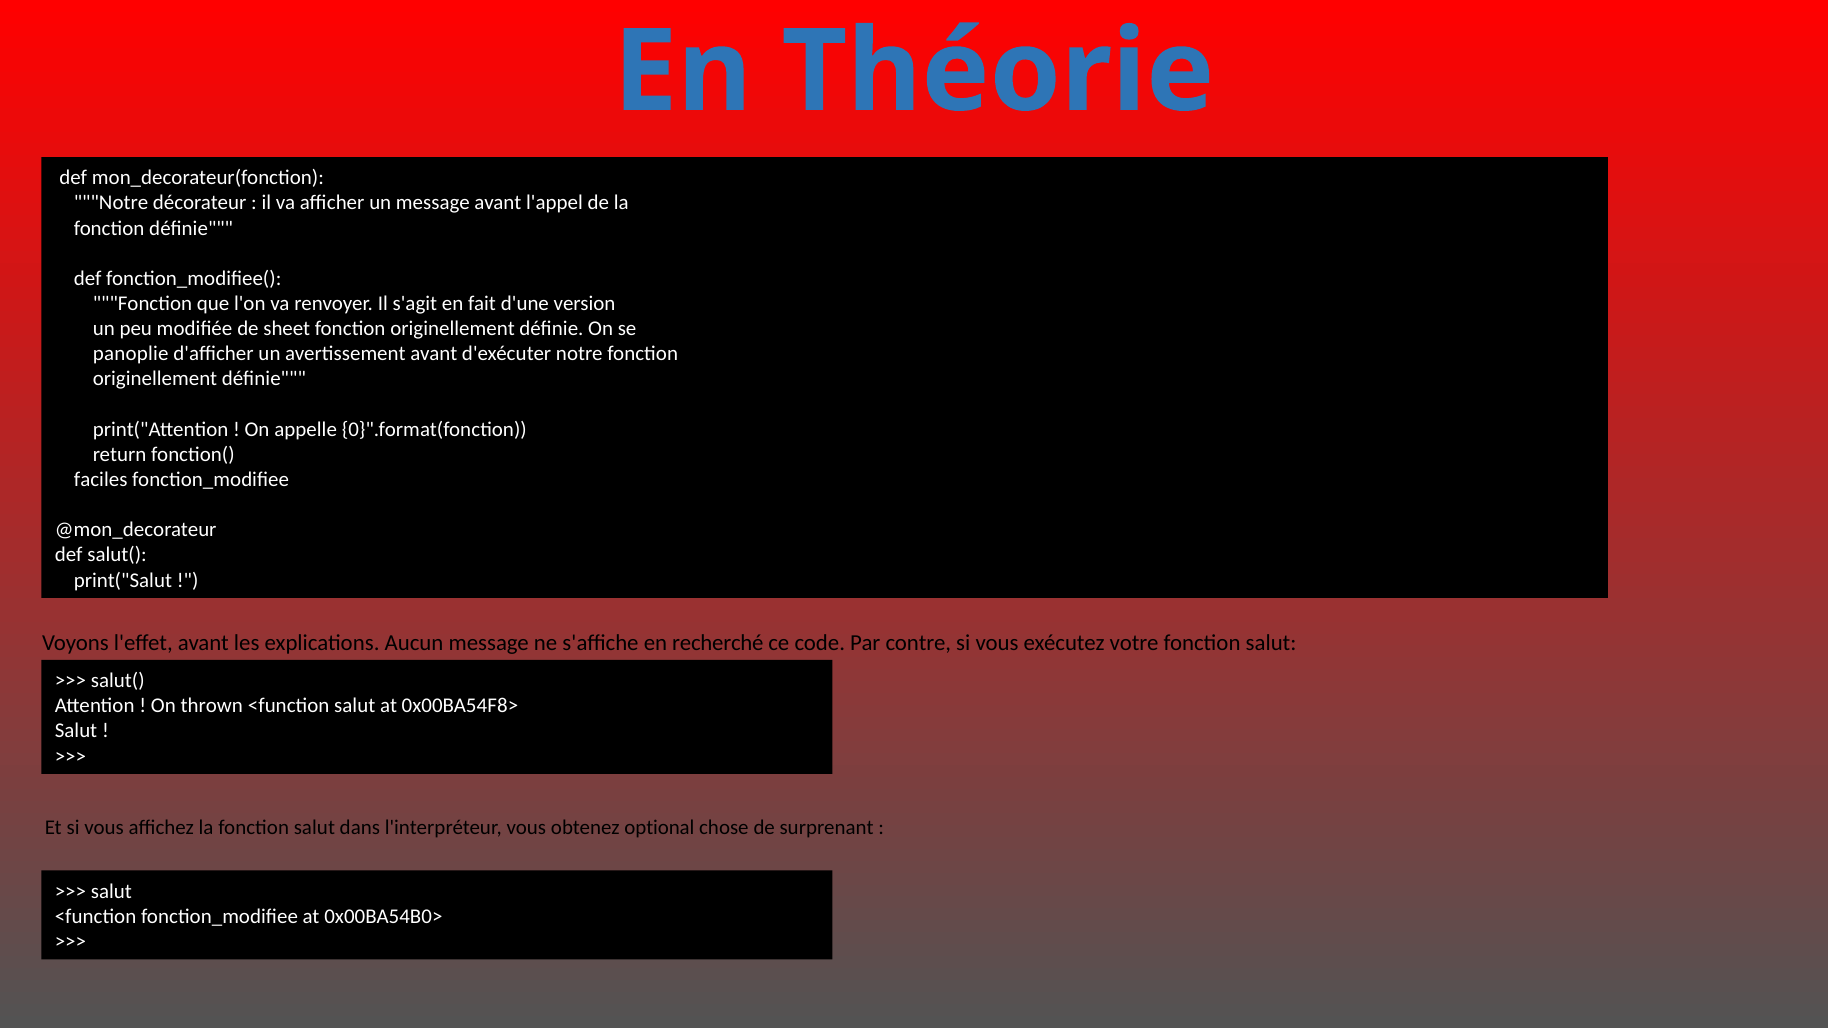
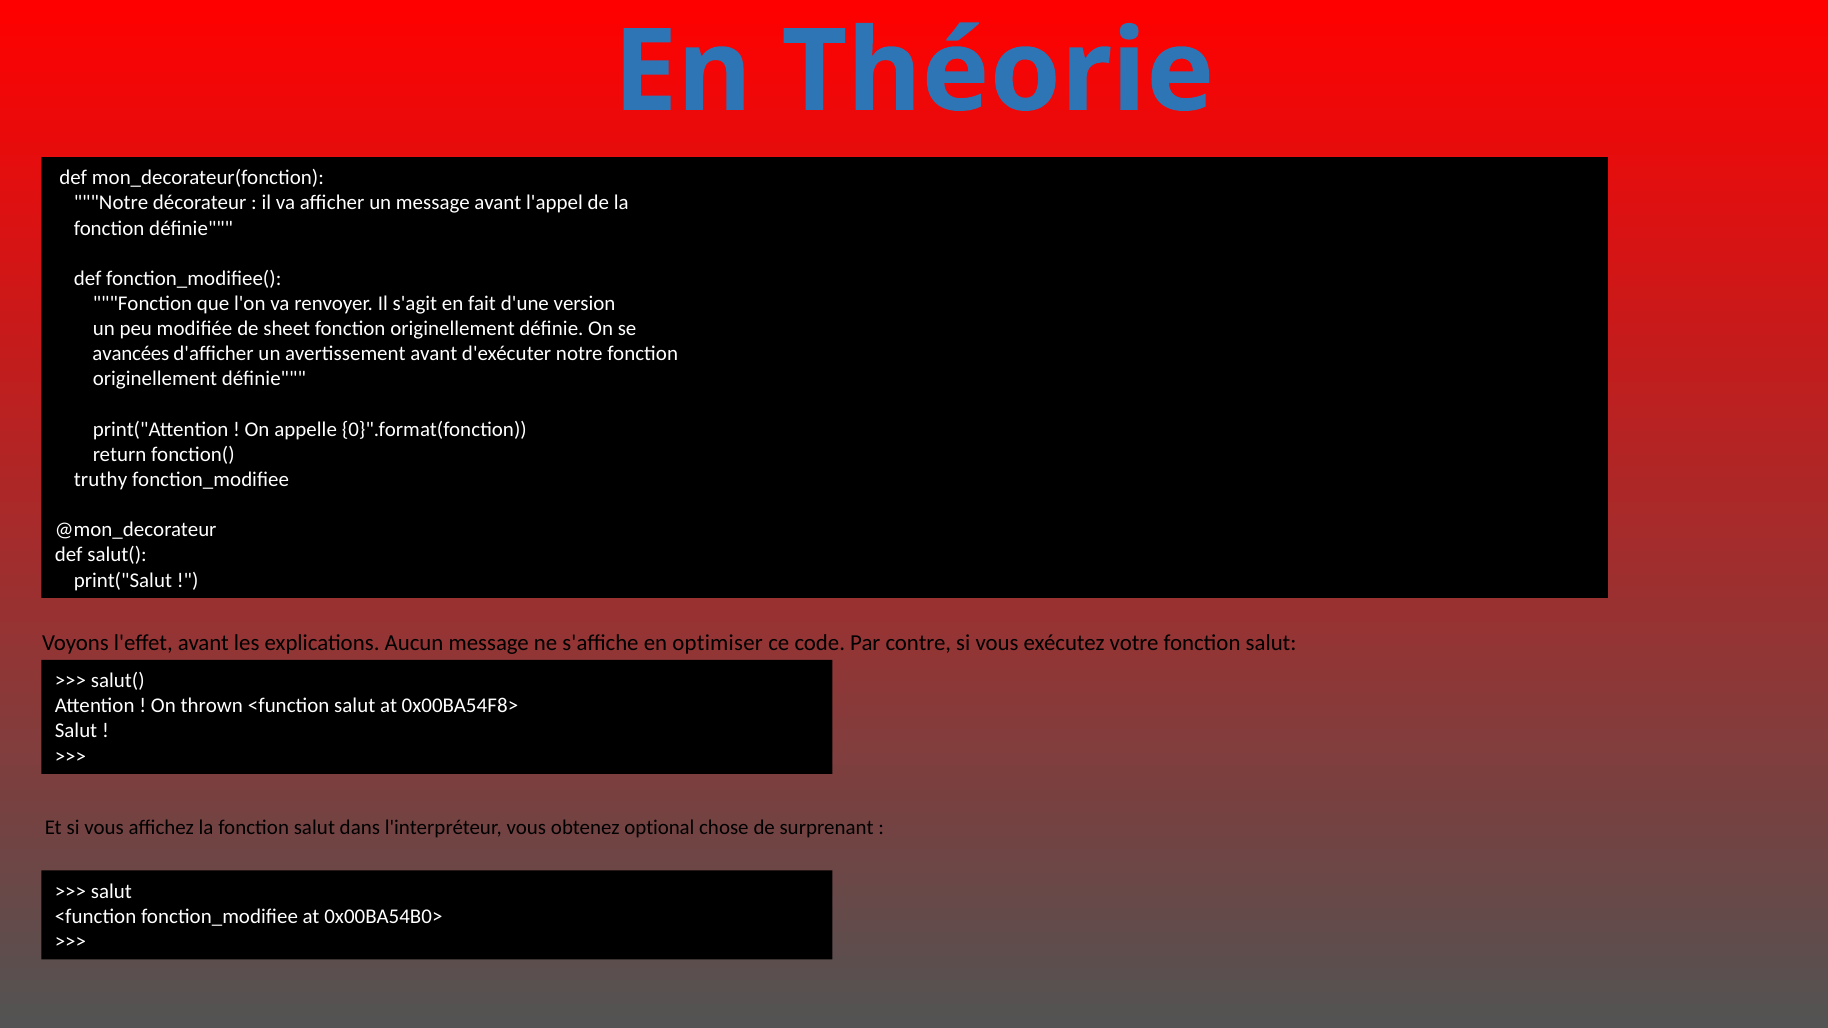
panoplie: panoplie -> avancées
faciles: faciles -> truthy
recherché: recherché -> optimiser
